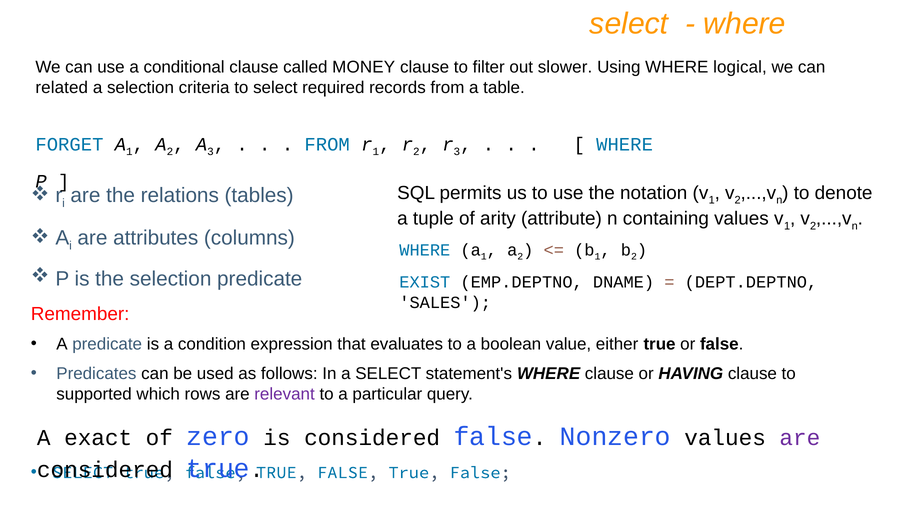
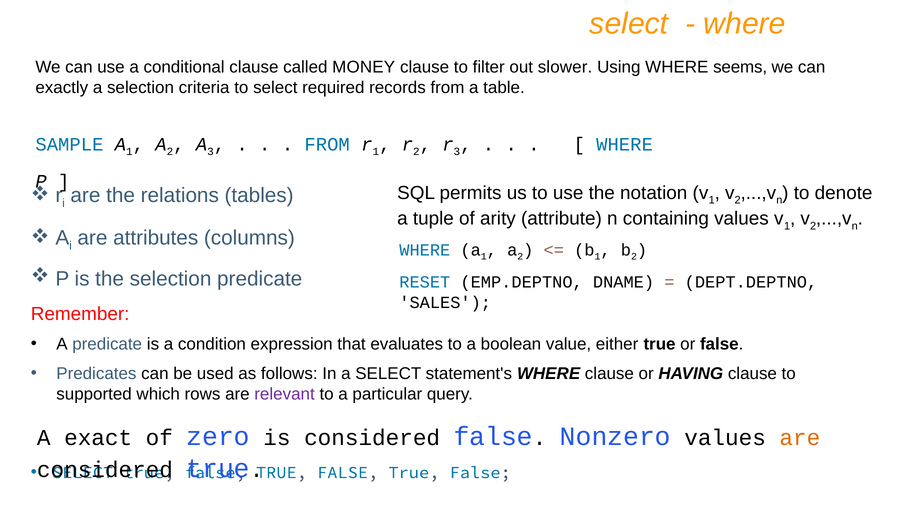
logical: logical -> seems
related: related -> exactly
FORGET: FORGET -> SAMPLE
EXIST: EXIST -> RESET
are at (800, 438) colour: purple -> orange
